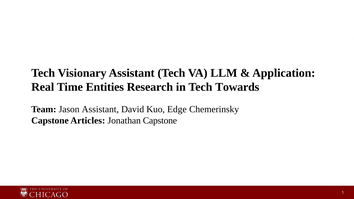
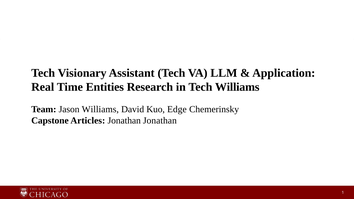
Tech Towards: Towards -> Williams
Jason Assistant: Assistant -> Williams
Jonathan Capstone: Capstone -> Jonathan
